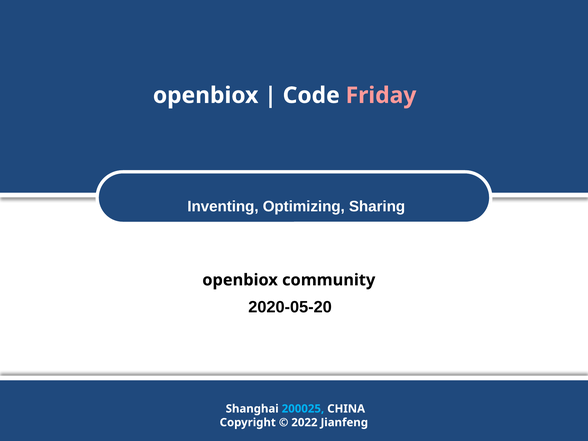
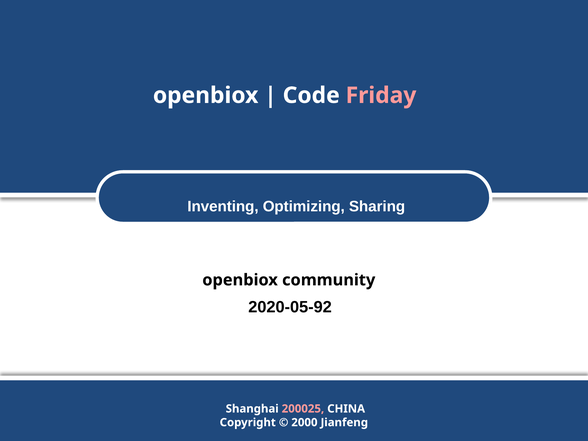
2020-05-20: 2020-05-20 -> 2020-05-92
200025 colour: light blue -> pink
2022: 2022 -> 2000
